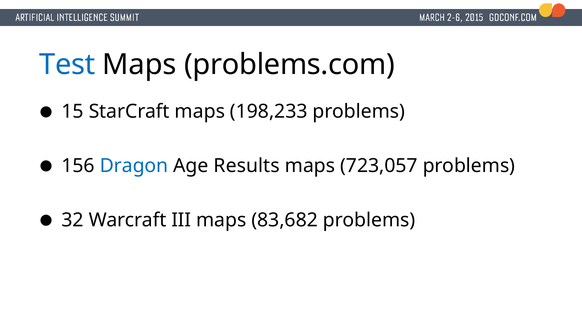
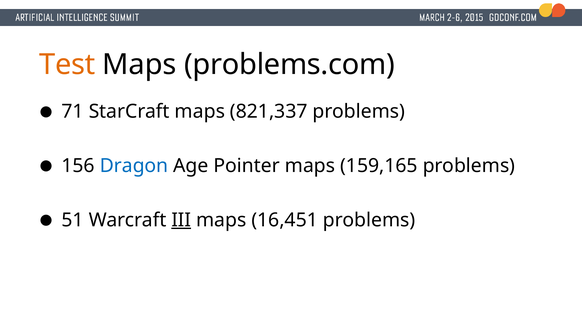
Test colour: blue -> orange
15: 15 -> 71
198,233: 198,233 -> 821,337
Results: Results -> Pointer
723,057: 723,057 -> 159,165
32: 32 -> 51
III underline: none -> present
83,682: 83,682 -> 16,451
